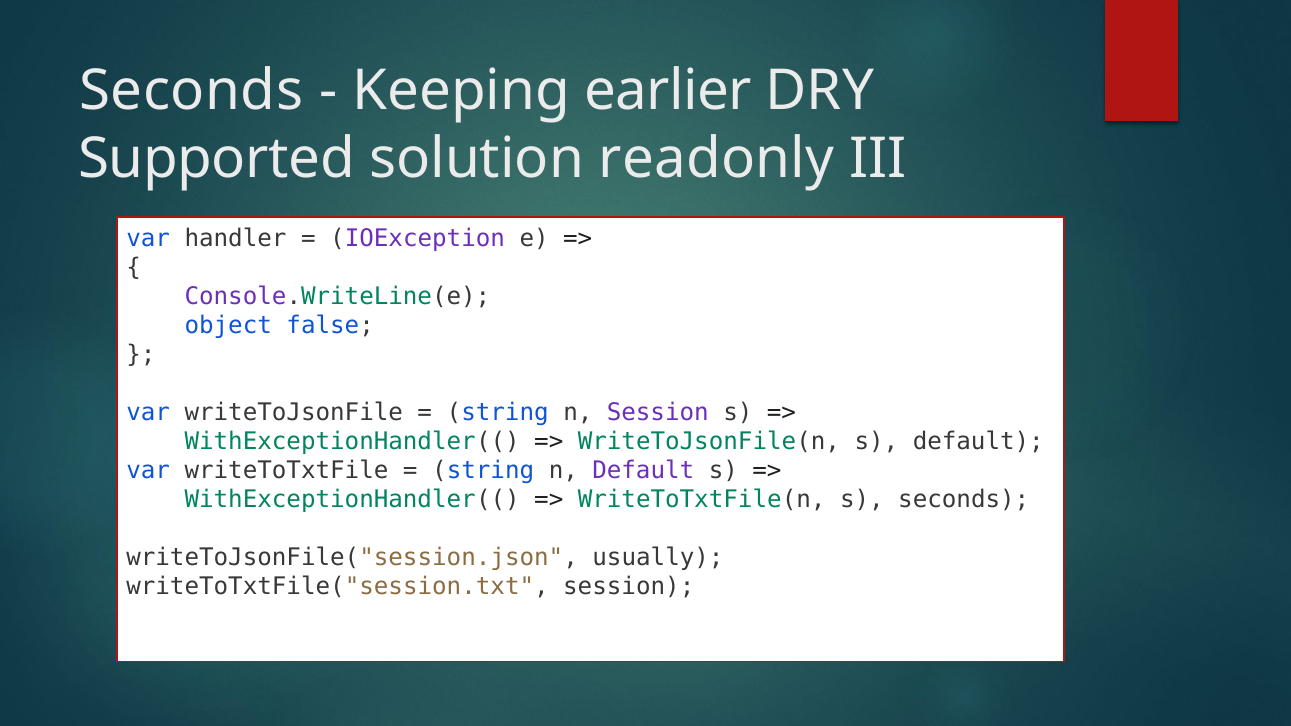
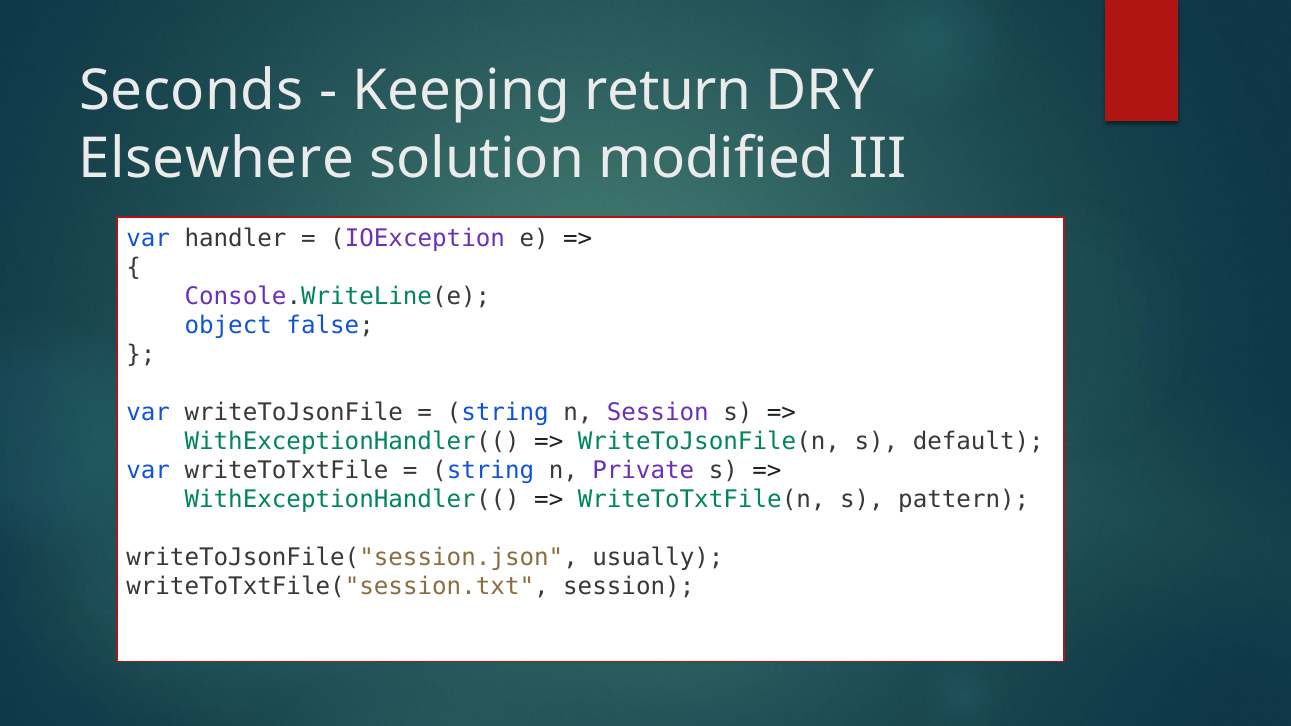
earlier: earlier -> return
Supported: Supported -> Elsewhere
readonly: readonly -> modified
n Default: Default -> Private
s seconds: seconds -> pattern
